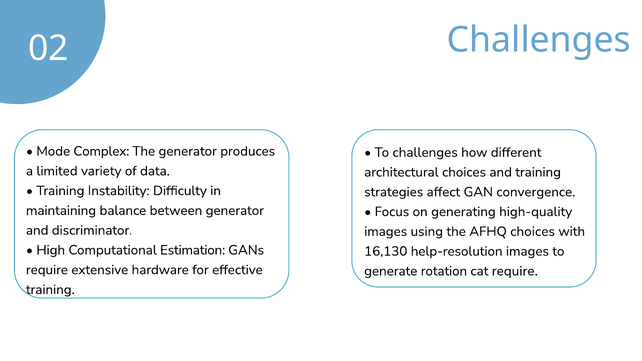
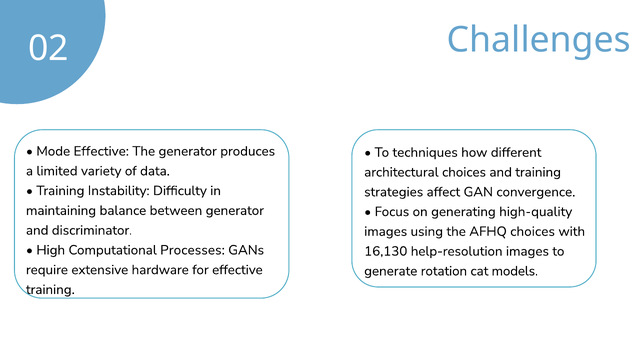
Mode Complex: Complex -> Effective
To challenges: challenges -> techniques
Estimation: Estimation -> Processes
cat require: require -> models
